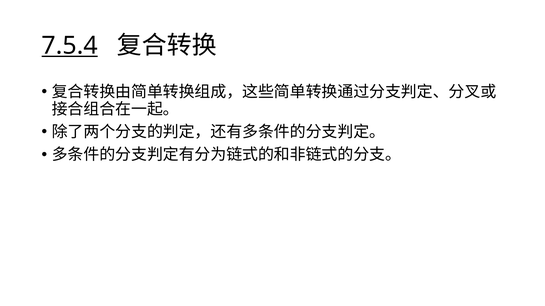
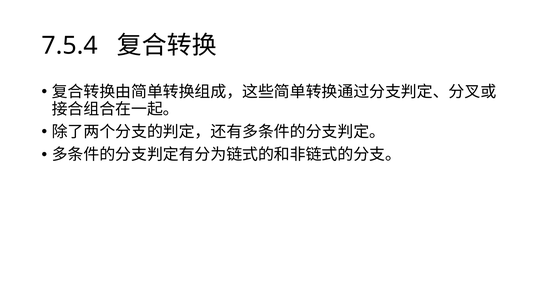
7.5.4 underline: present -> none
